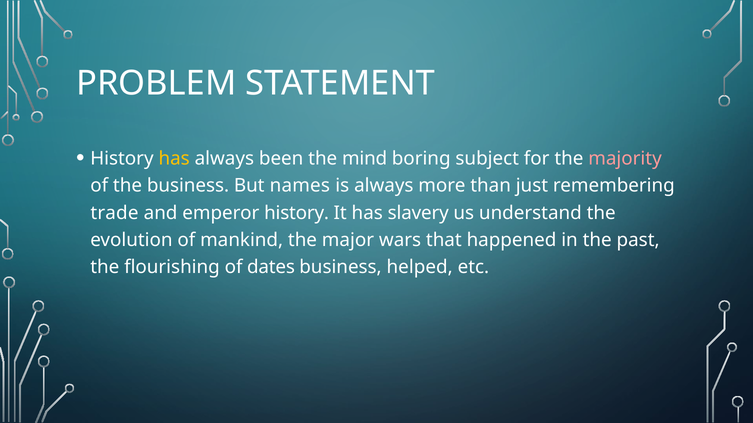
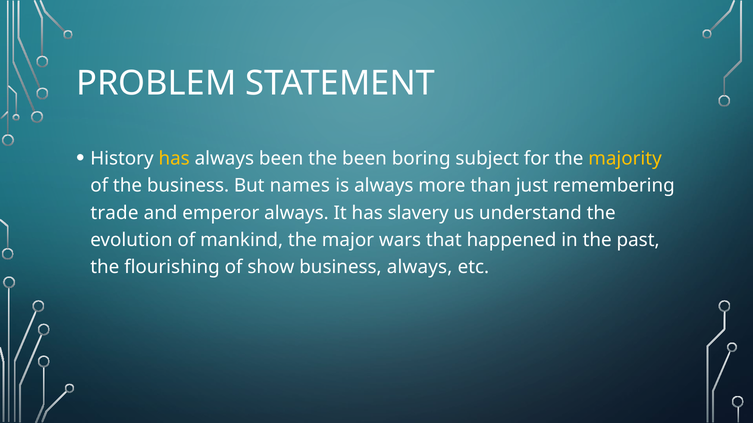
the mind: mind -> been
majority colour: pink -> yellow
emperor history: history -> always
dates: dates -> show
business helped: helped -> always
